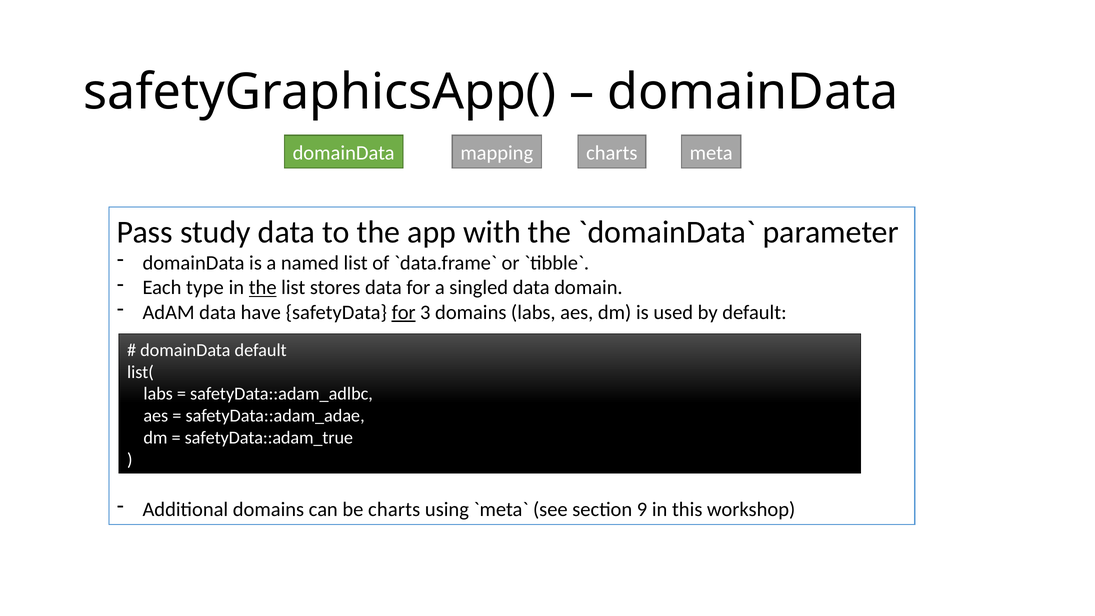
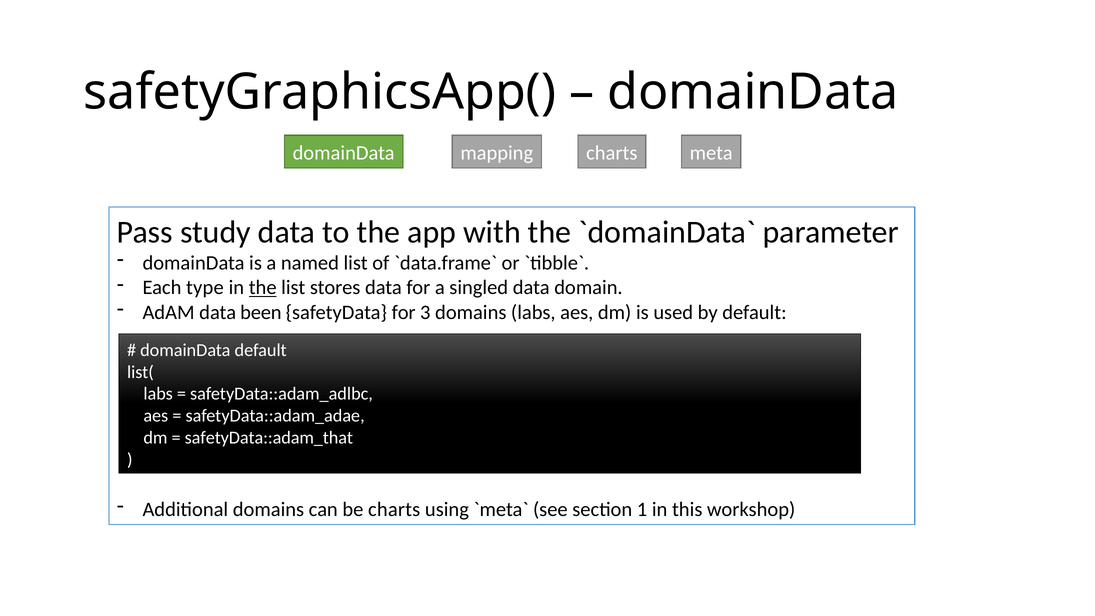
have: have -> been
for at (404, 312) underline: present -> none
safetyData::adam_true: safetyData::adam_true -> safetyData::adam_that
9: 9 -> 1
